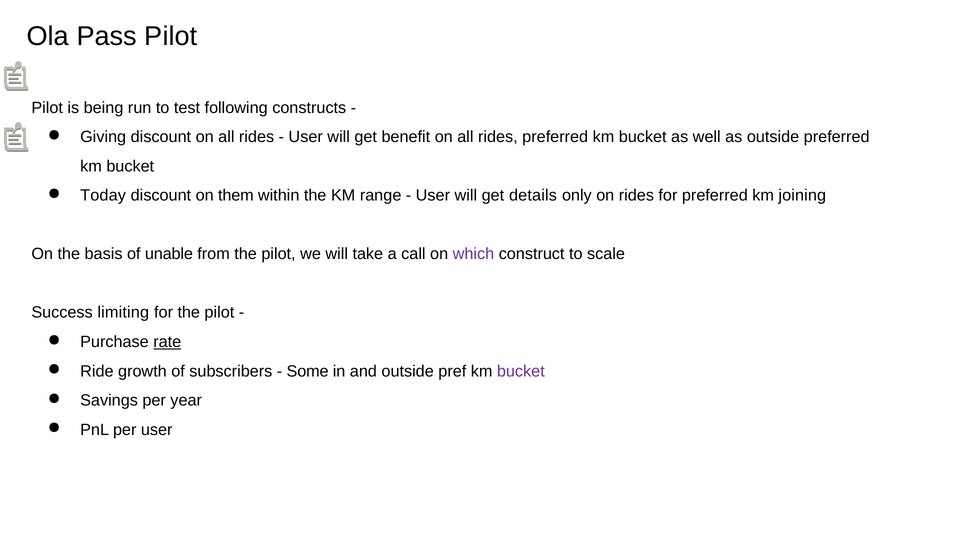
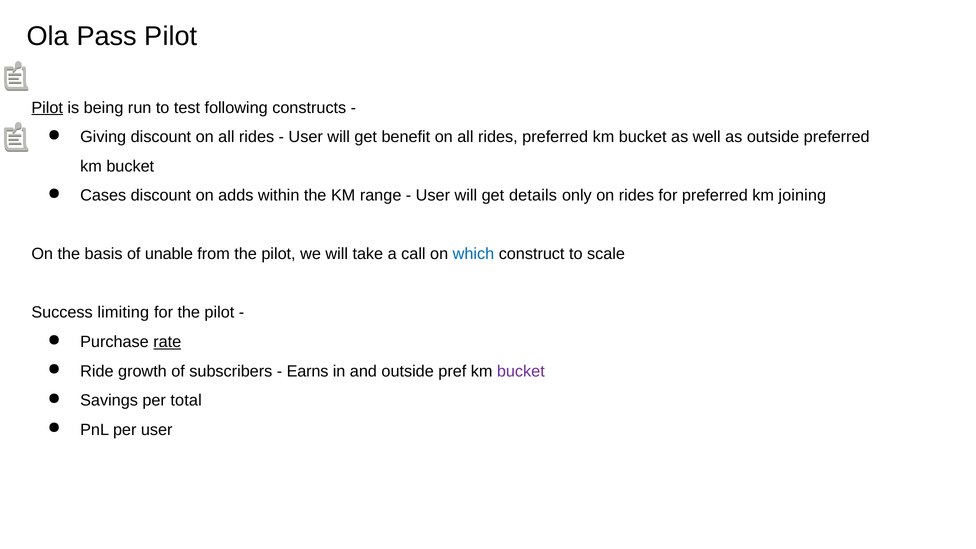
Pilot at (47, 108) underline: none -> present
Today: Today -> Cases
them: them -> adds
which colour: purple -> blue
Some: Some -> Earns
year: year -> total
